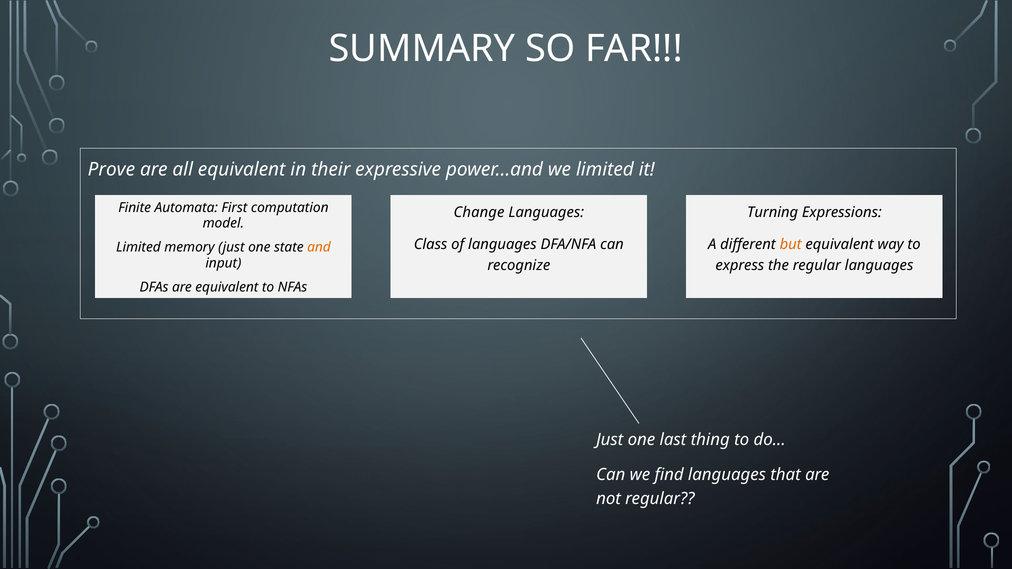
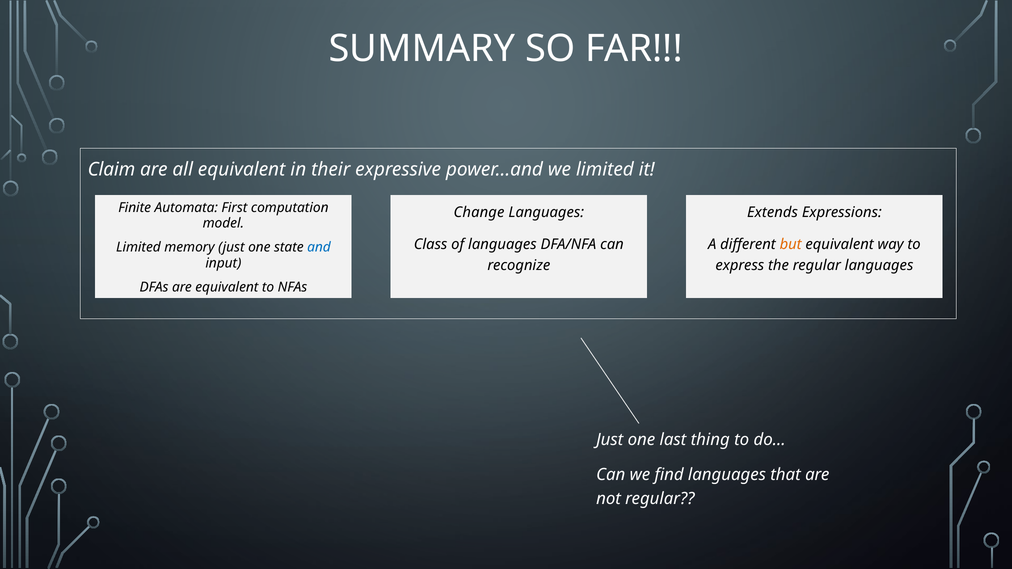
Prove: Prove -> Claim
Turning: Turning -> Extends
and colour: orange -> blue
